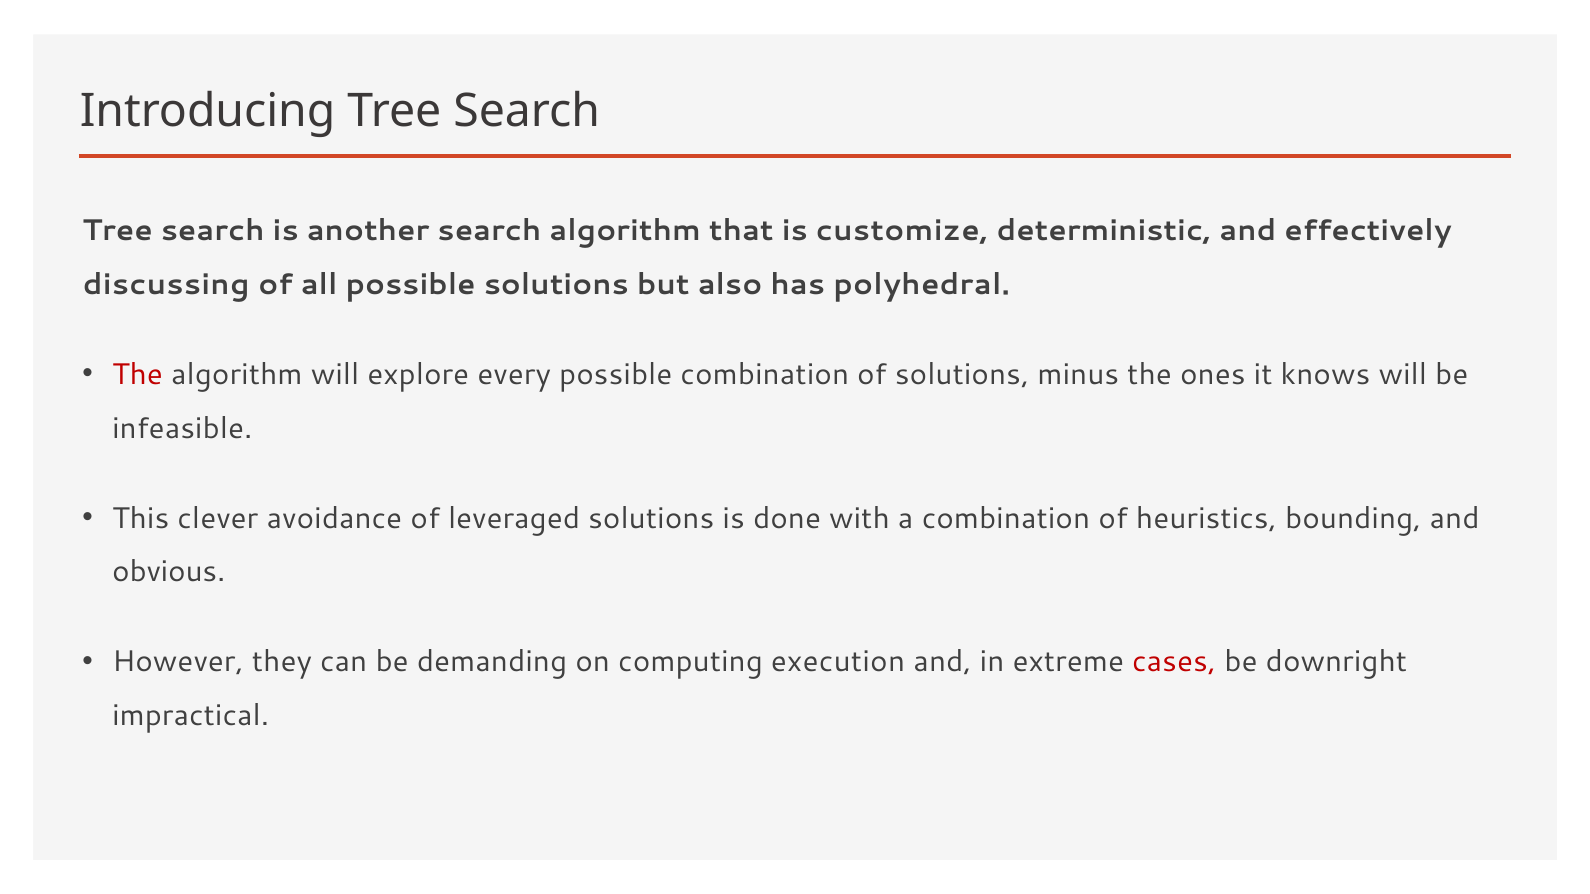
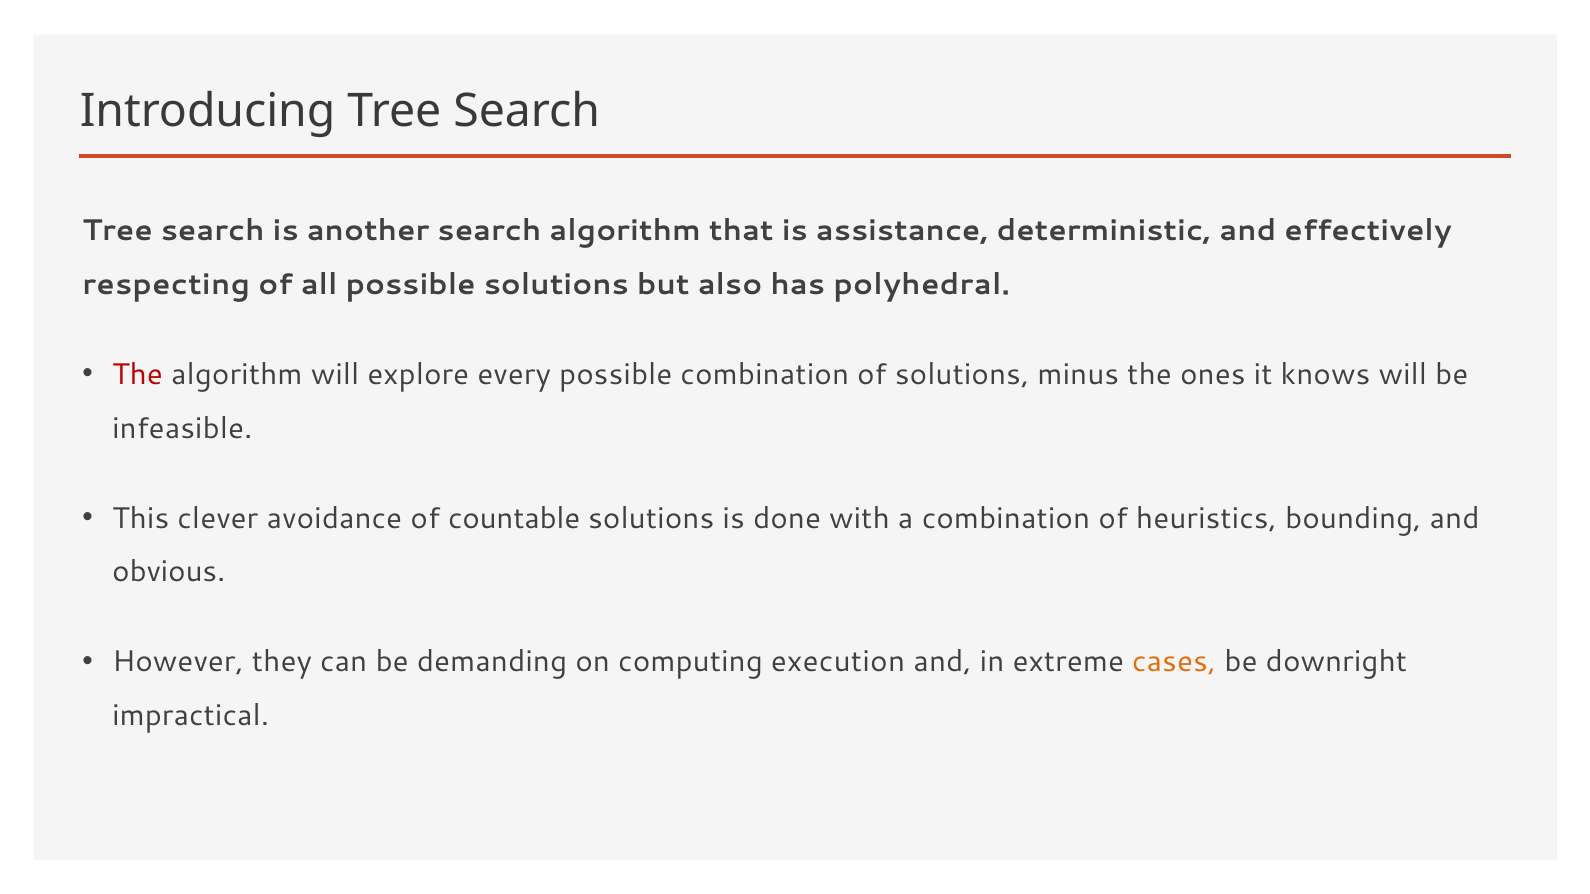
customize: customize -> assistance
discussing: discussing -> respecting
leveraged: leveraged -> countable
cases colour: red -> orange
